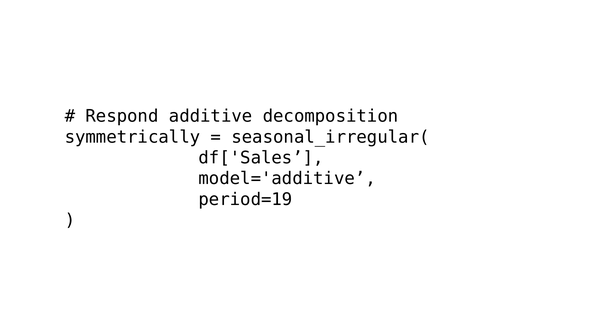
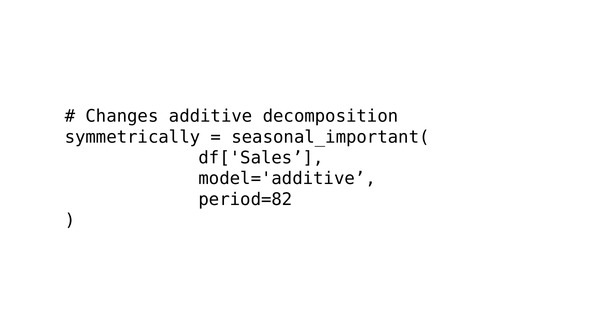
Respond: Respond -> Changes
seasonal_irregular(: seasonal_irregular( -> seasonal_important(
period=19: period=19 -> period=82
